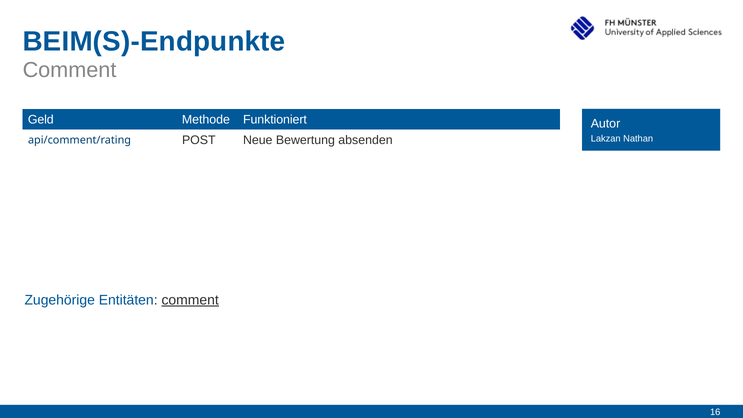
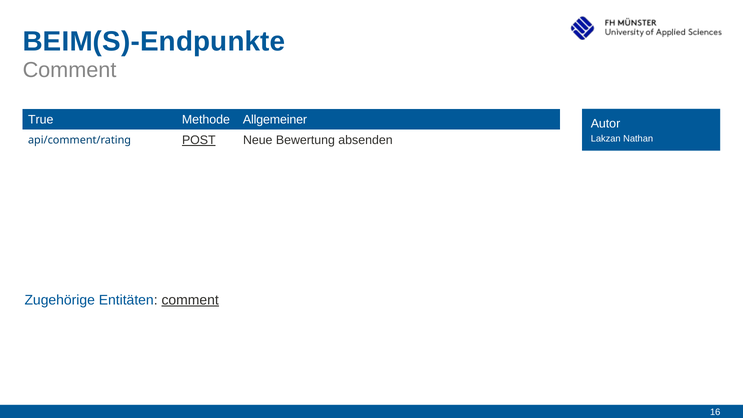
Geld: Geld -> True
Funktioniert: Funktioniert -> Allgemeiner
POST underline: none -> present
